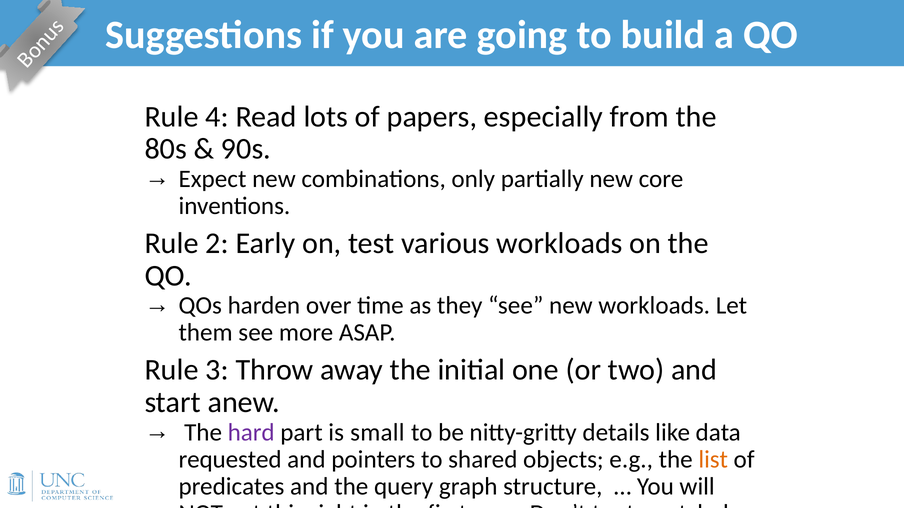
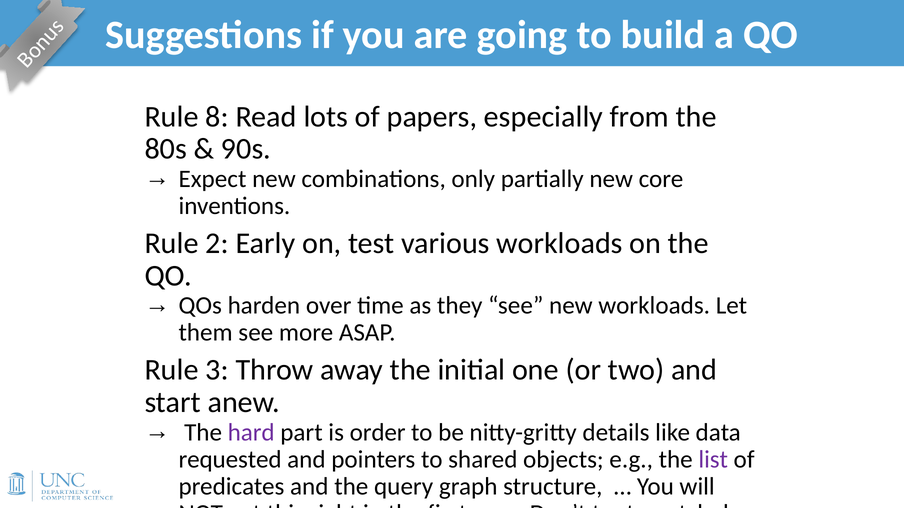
4: 4 -> 8
small: small -> order
list colour: orange -> purple
